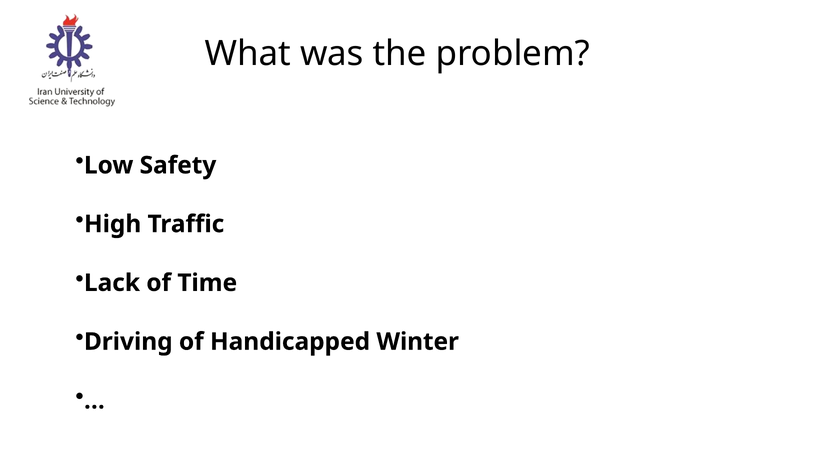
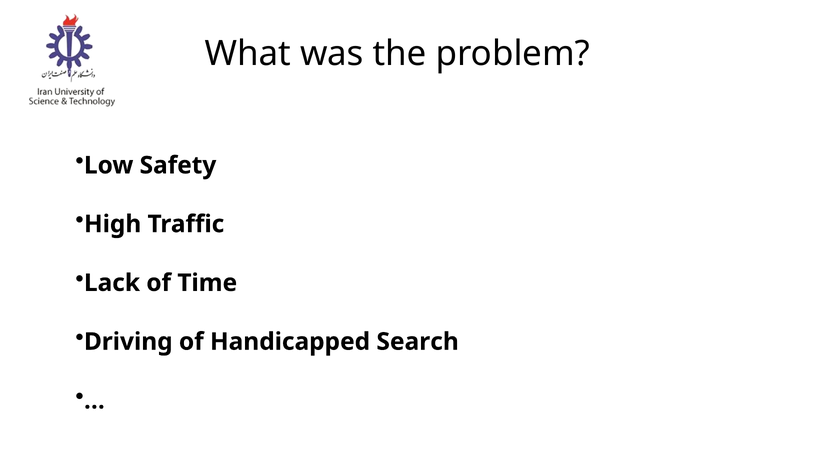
Winter: Winter -> Search
